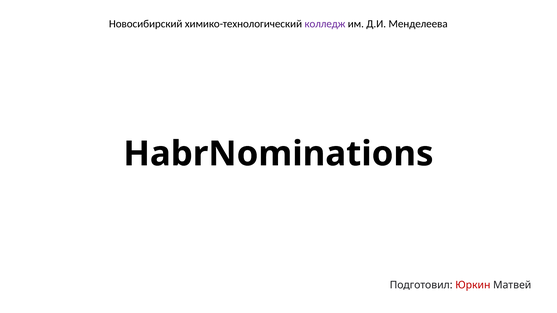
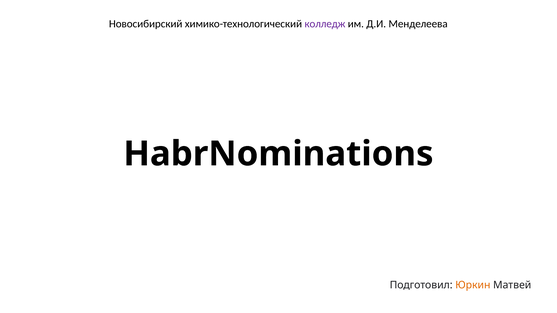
Юркин colour: red -> orange
